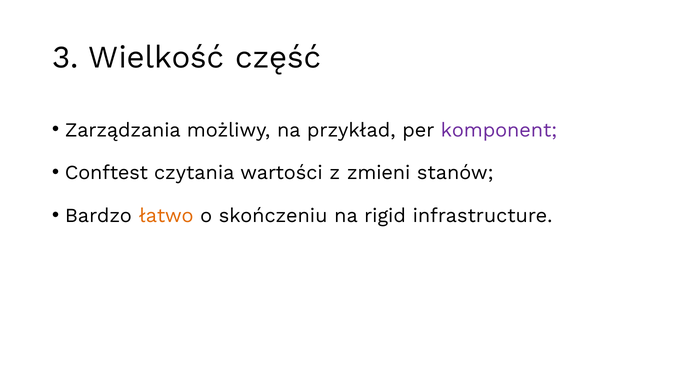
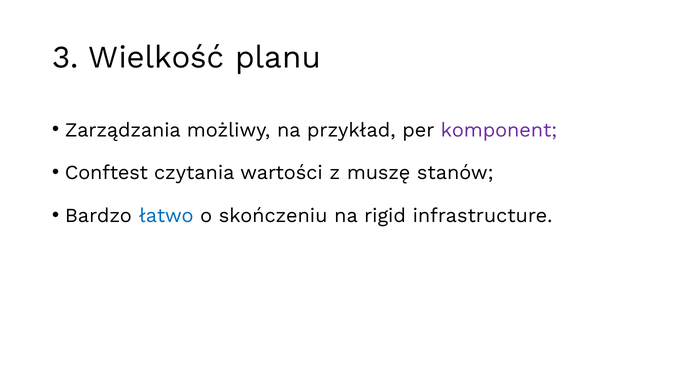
część: część -> planu
zmieni: zmieni -> muszę
łatwo colour: orange -> blue
